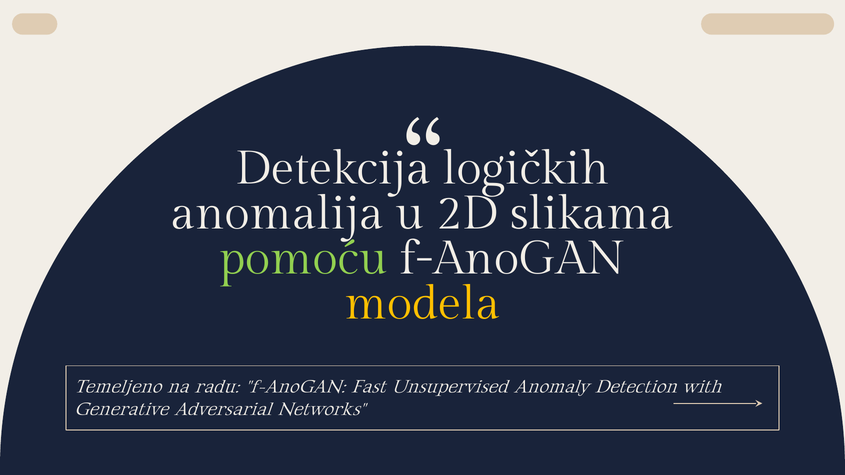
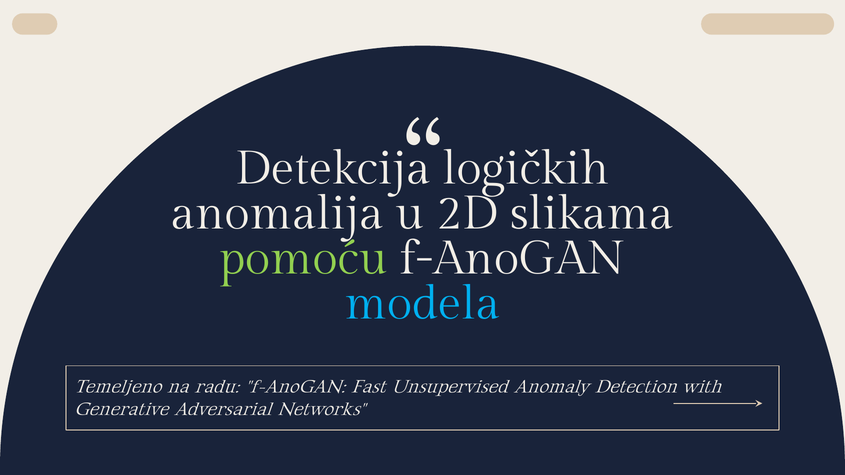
modela colour: yellow -> light blue
